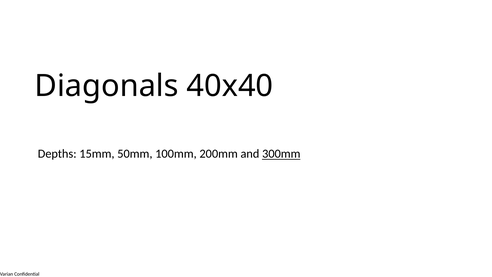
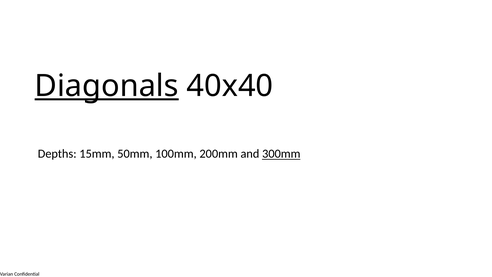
Diagonals underline: none -> present
